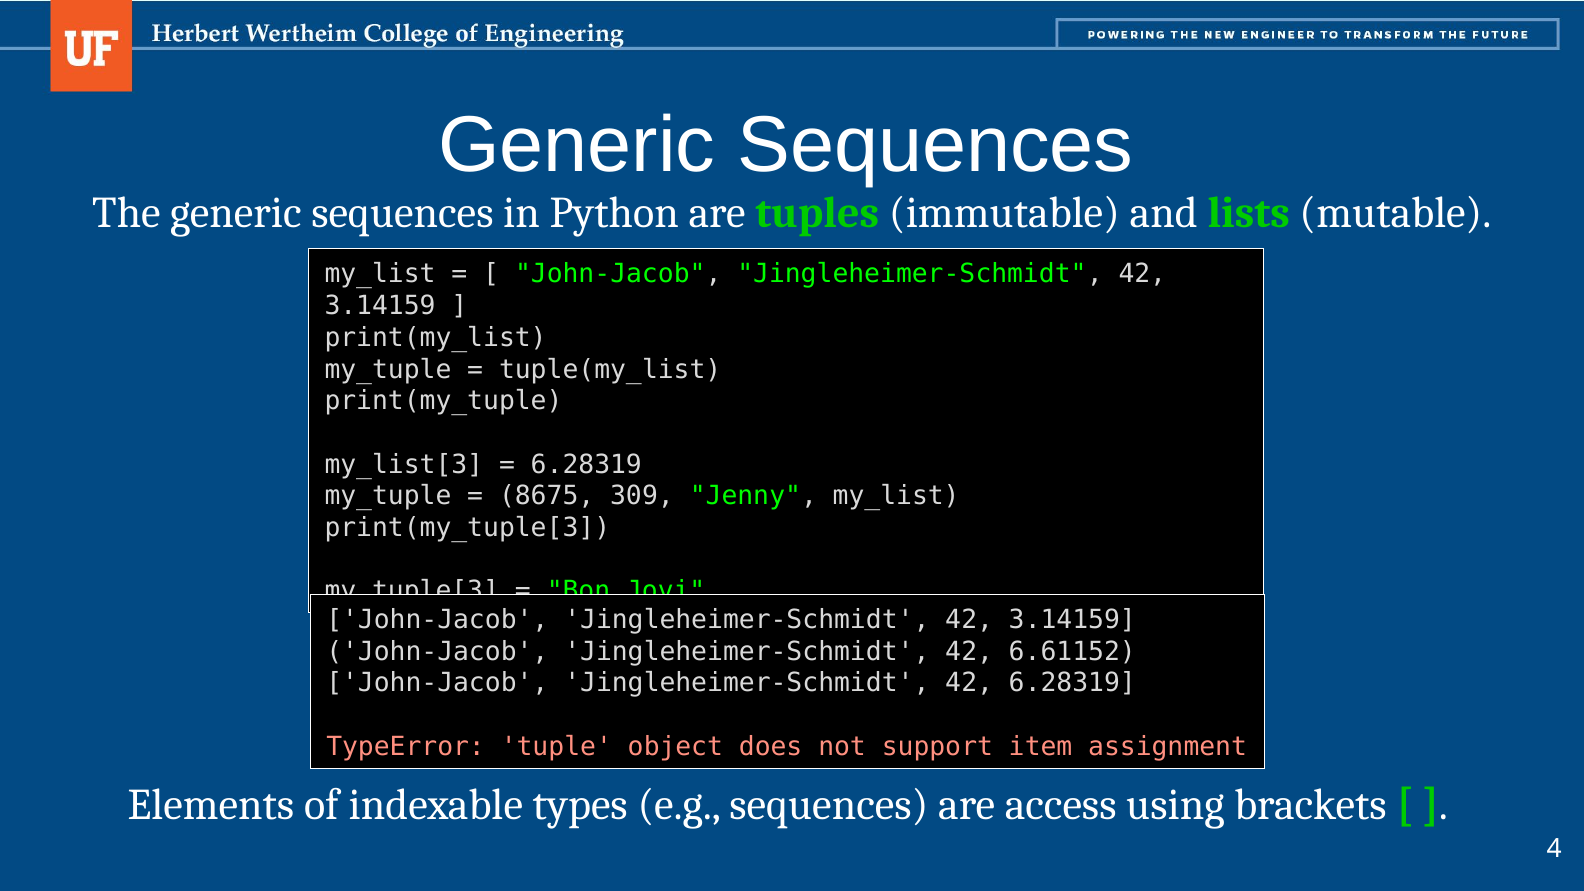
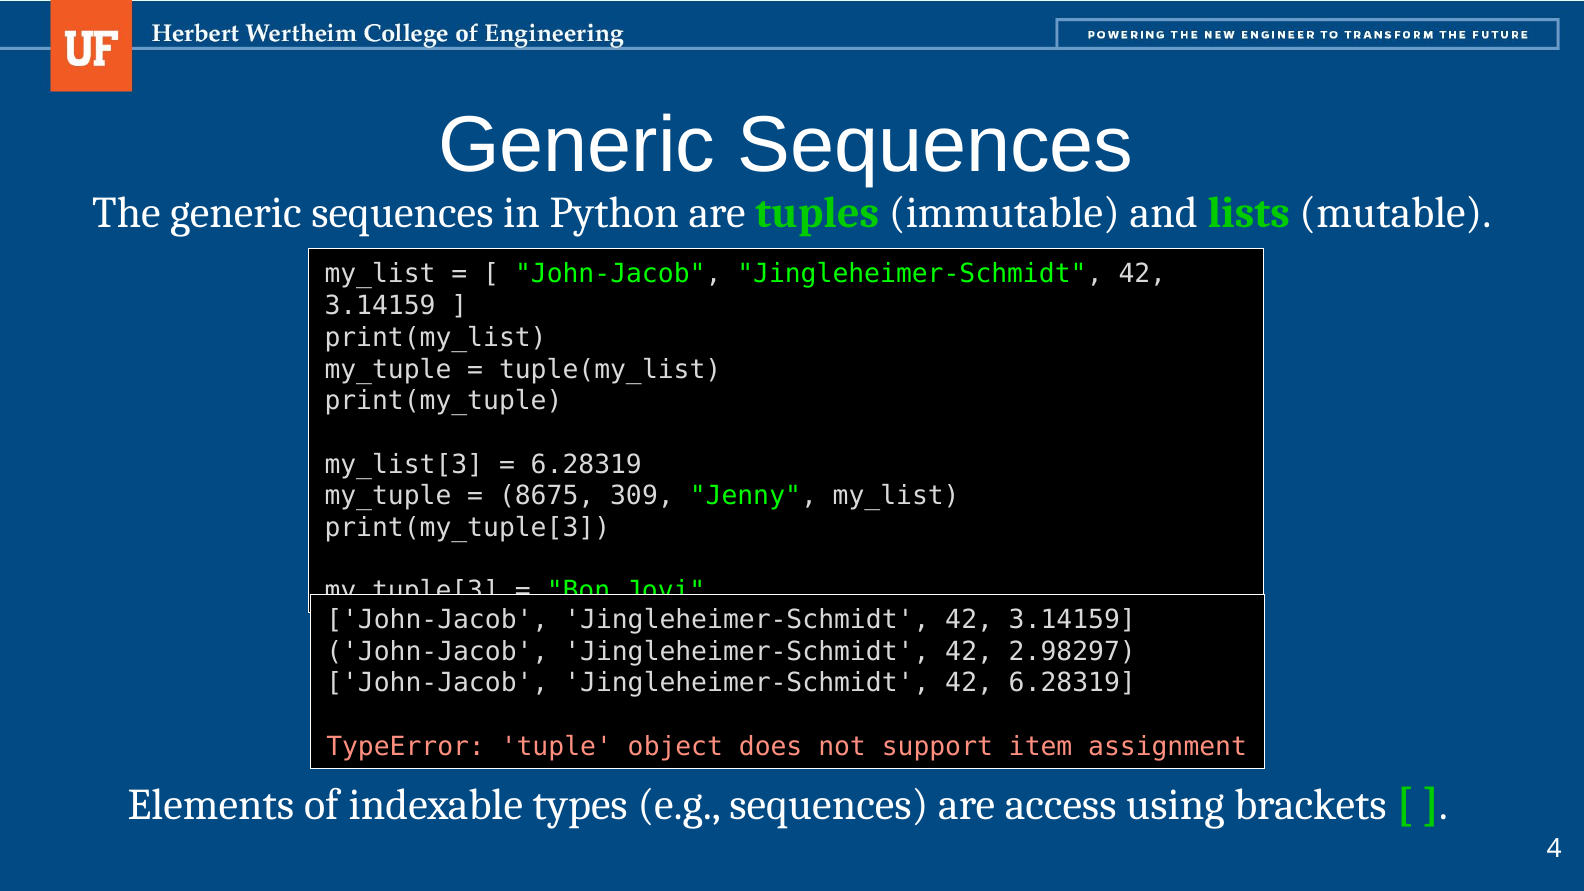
6.61152: 6.61152 -> 2.98297
